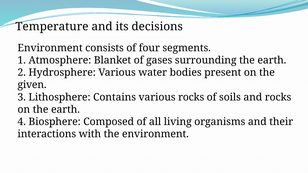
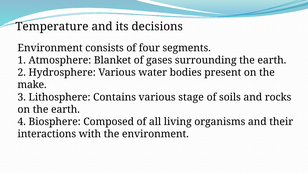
given: given -> make
various rocks: rocks -> stage
